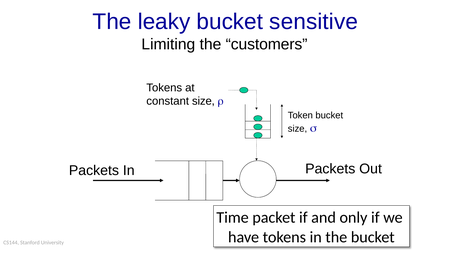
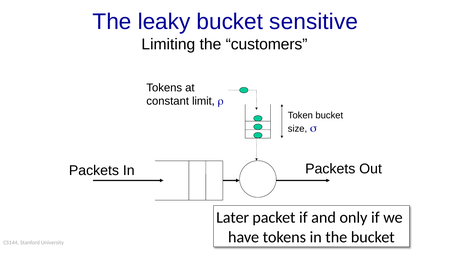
constant size: size -> limit
Time: Time -> Later
